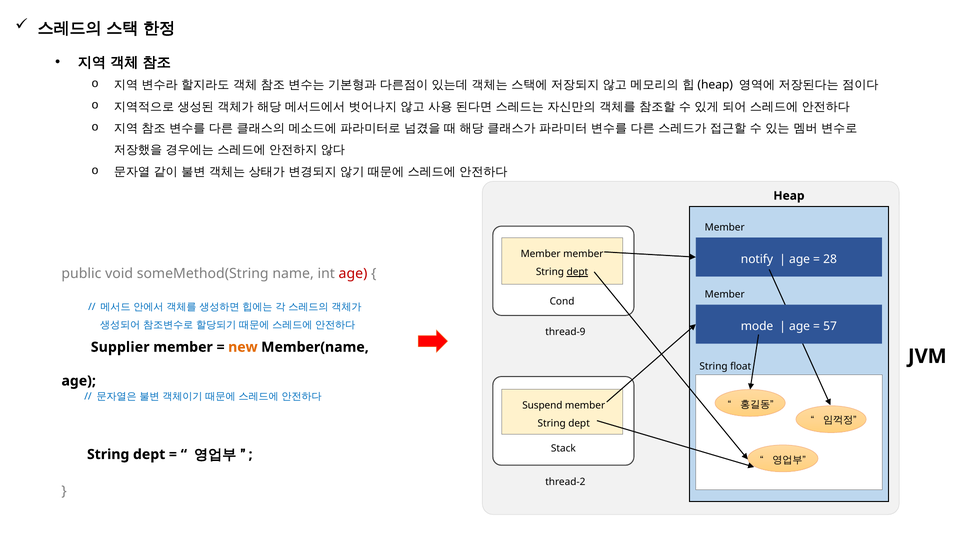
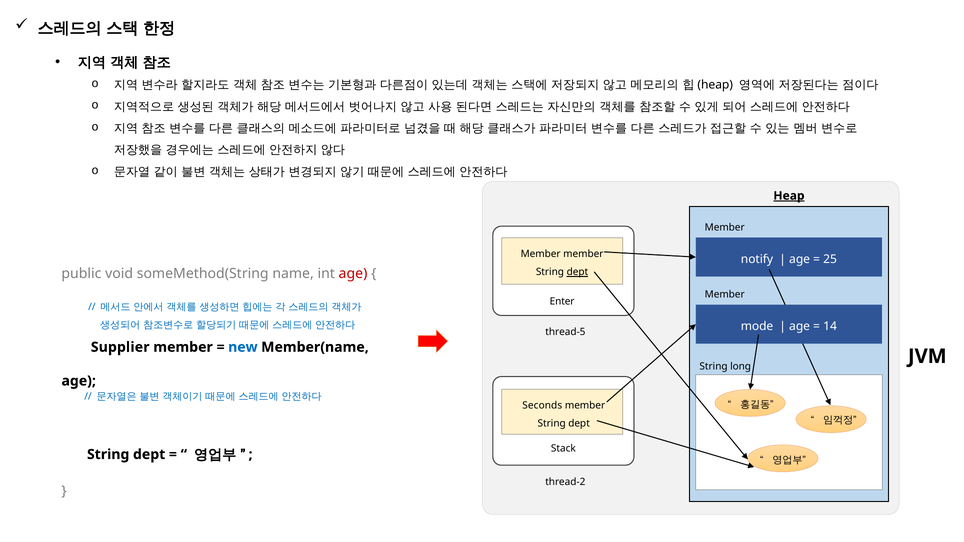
Heap underline: none -> present
28: 28 -> 25
Cond: Cond -> Enter
57: 57 -> 14
thread-9: thread-9 -> thread-5
new colour: orange -> blue
float: float -> long
Suspend: Suspend -> Seconds
